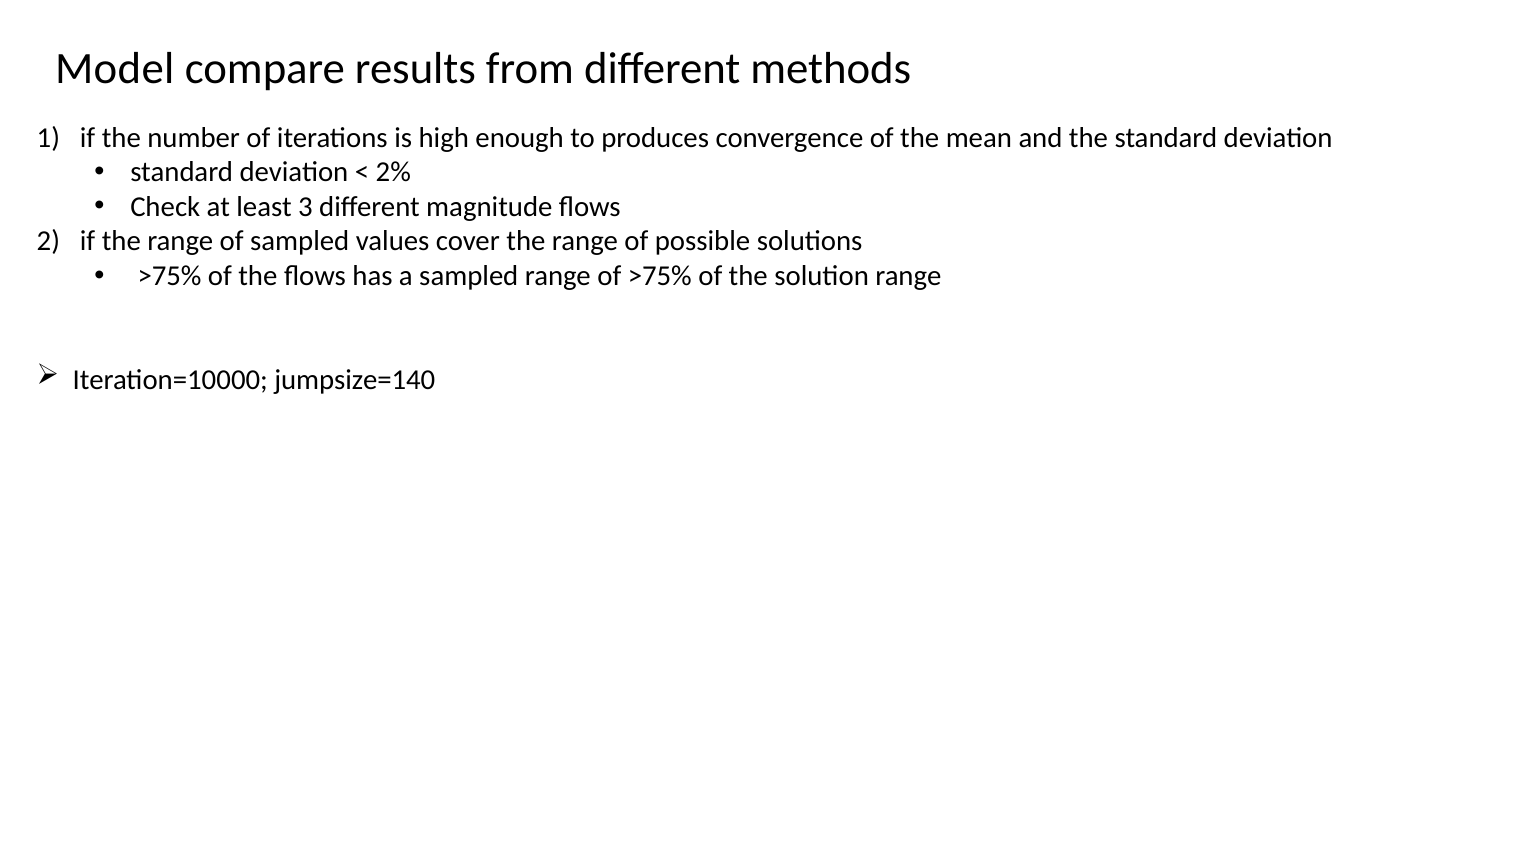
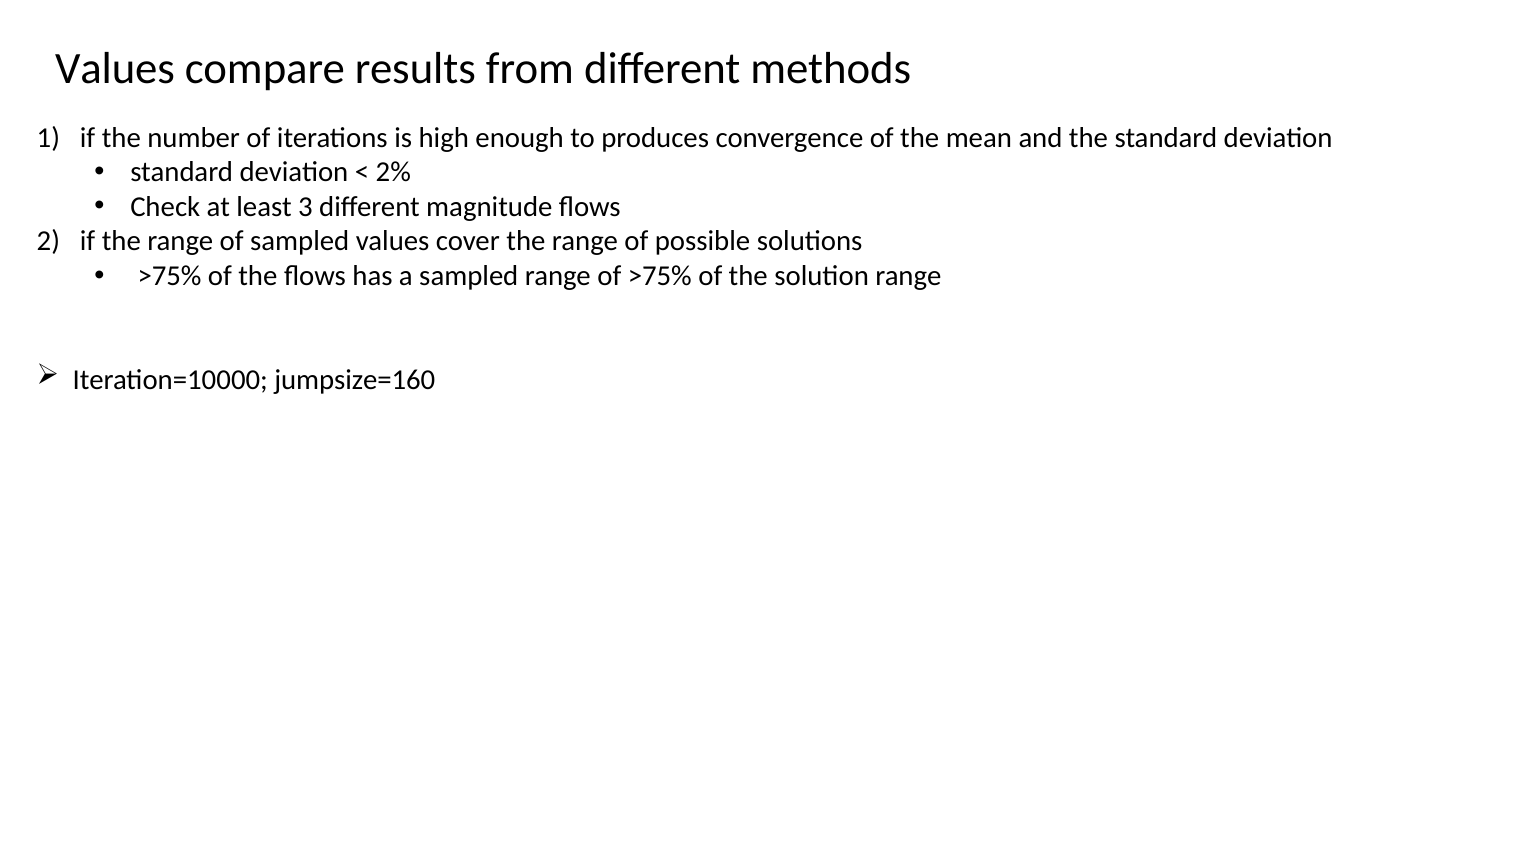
Model at (115, 69): Model -> Values
jumpsize=140: jumpsize=140 -> jumpsize=160
